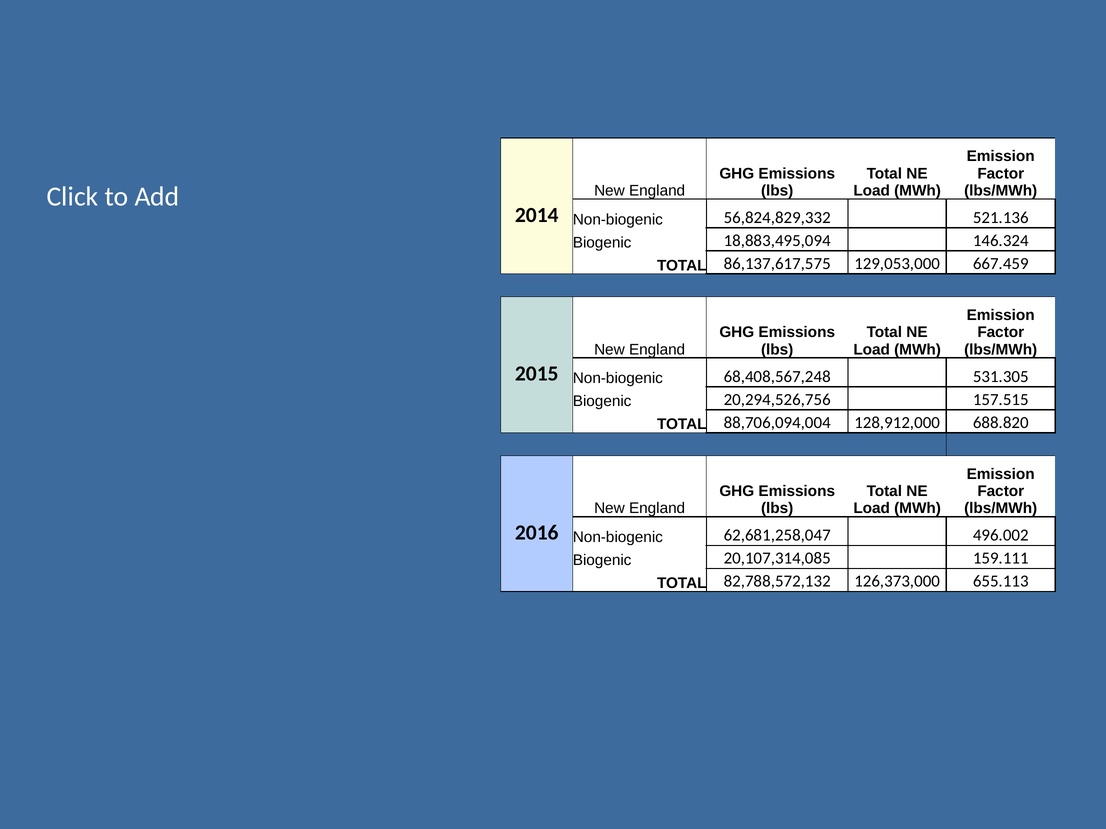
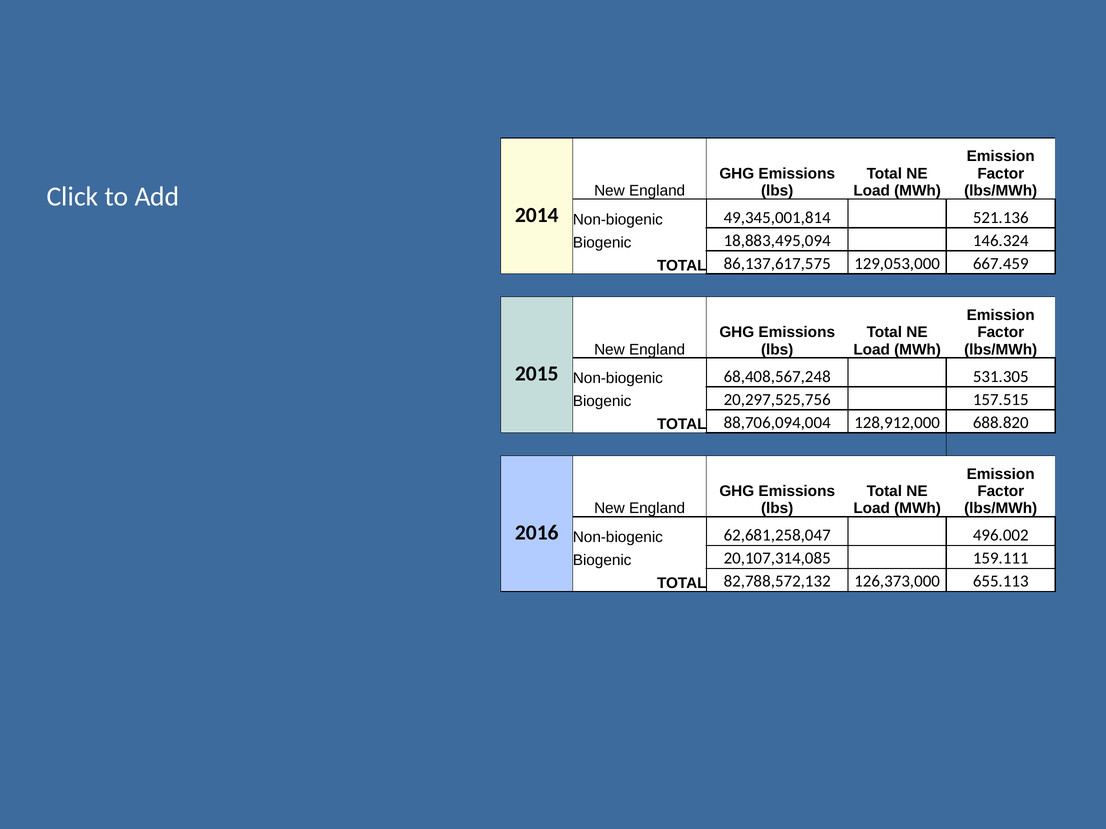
56,824,829,332: 56,824,829,332 -> 49,345,001,814
20,294,526,756: 20,294,526,756 -> 20,297,525,756
